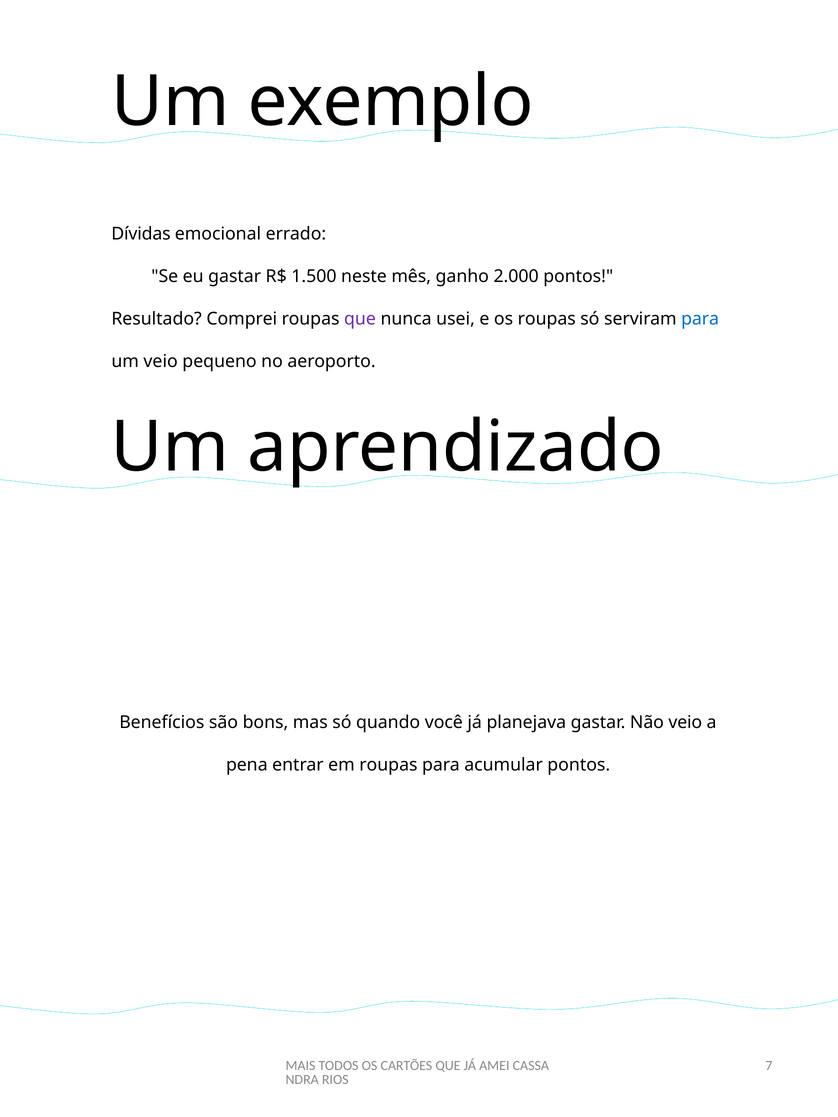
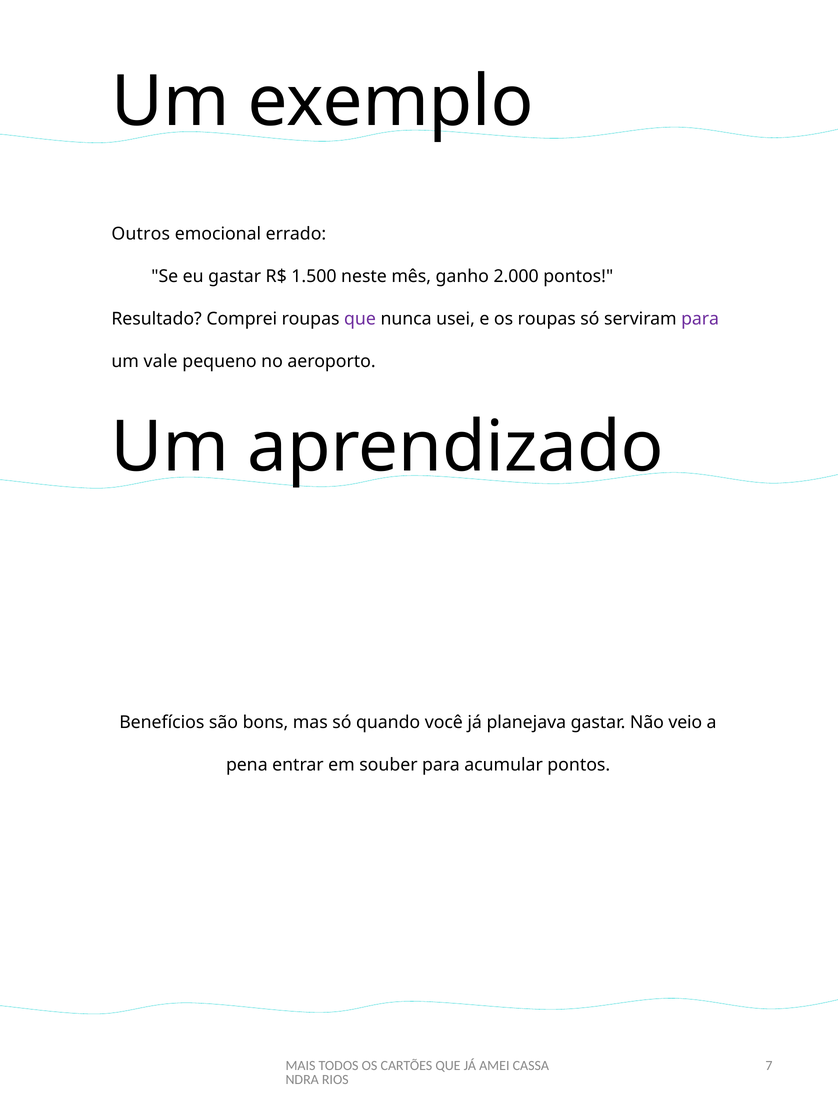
Dívidas: Dívidas -> Outros
para at (700, 319) colour: blue -> purple
um veio: veio -> vale
em roupas: roupas -> souber
